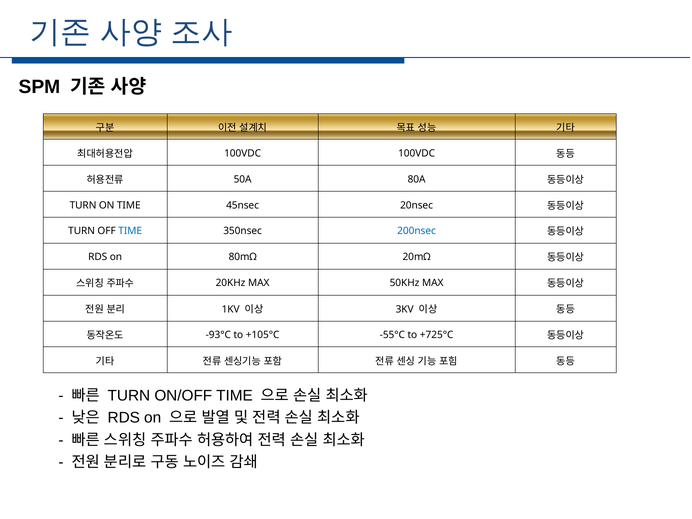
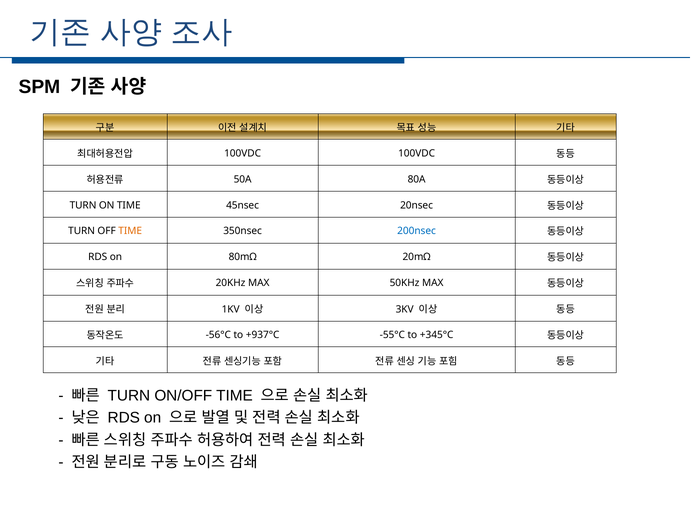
TIME at (130, 231) colour: blue -> orange
-93°C: -93°C -> -56°C
+105°C: +105°C -> +937°C
+725°C: +725°C -> +345°C
